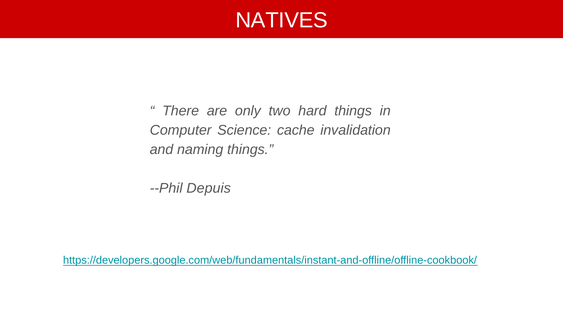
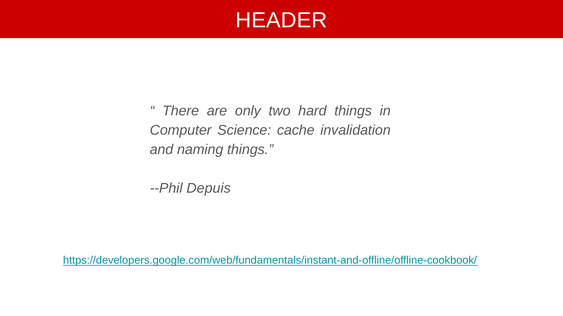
NATIVES: NATIVES -> HEADER
